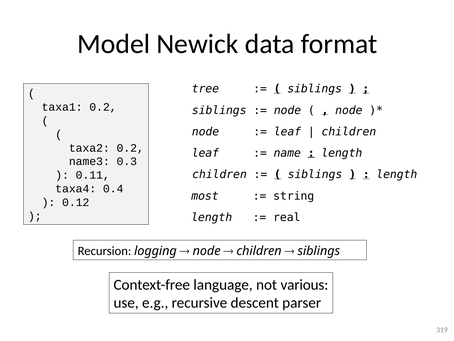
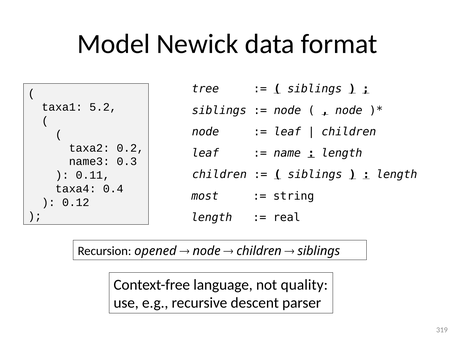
taxa1 0.2: 0.2 -> 5.2
logging: logging -> opened
various: various -> quality
